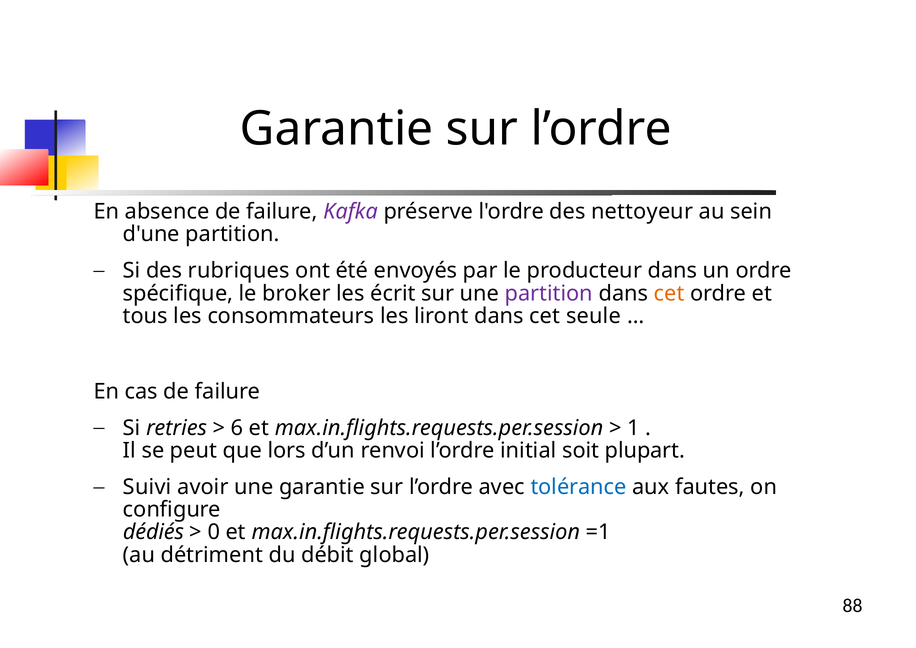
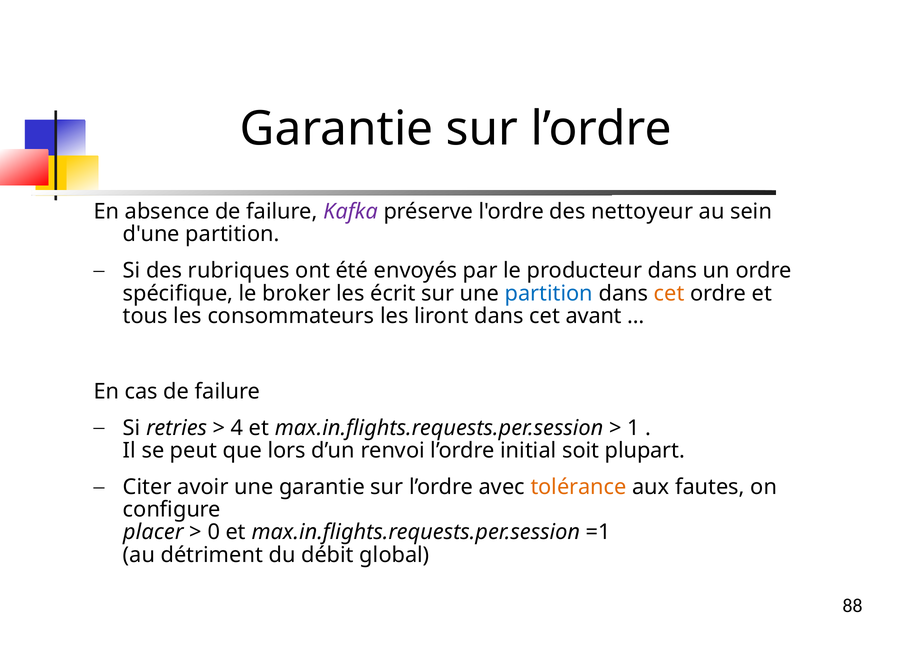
partition at (549, 293) colour: purple -> blue
seule: seule -> avant
6: 6 -> 4
Suivi: Suivi -> Citer
tolérance colour: blue -> orange
dédiés: dédiés -> placer
